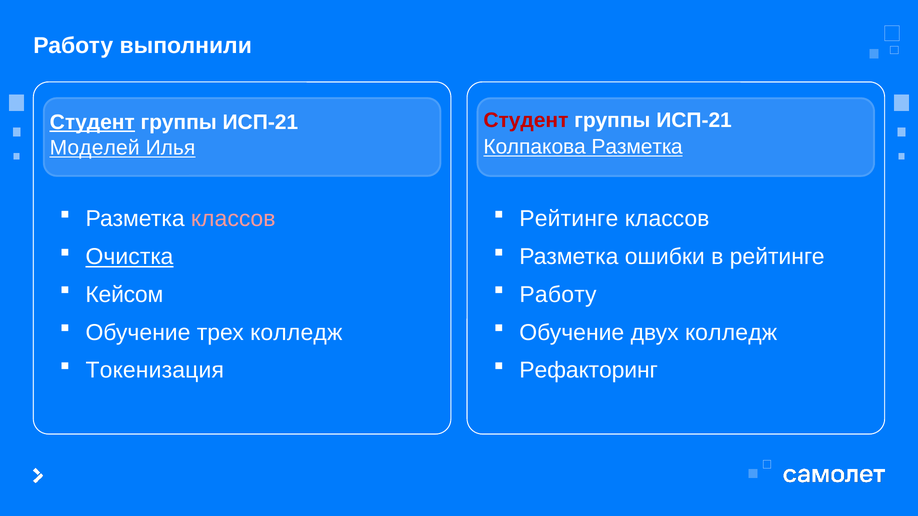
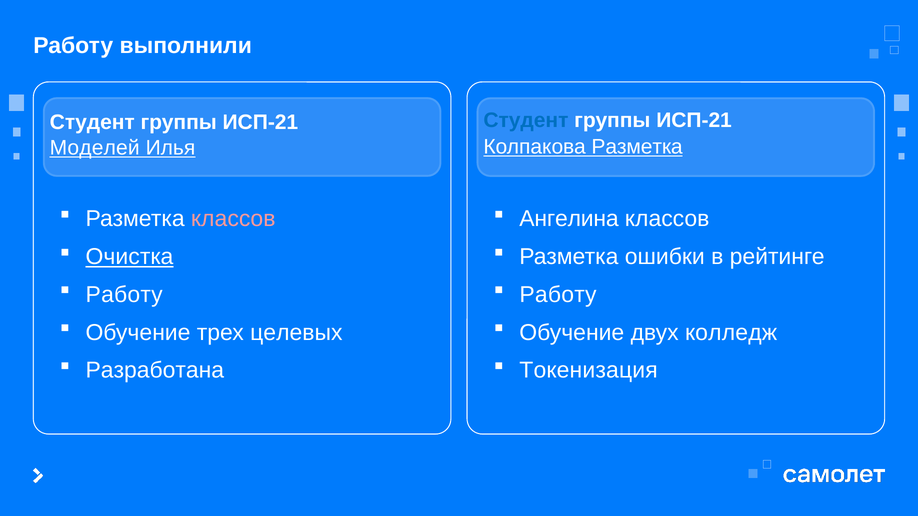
Студент at (526, 120) colour: red -> blue
Студент at (92, 122) underline: present -> none
Рейтинге at (569, 219): Рейтинге -> Ангелина
Кейсом at (124, 295): Кейсом -> Работу
трех колледж: колледж -> целевых
Токенизация: Токенизация -> Разработана
Рефакторинг: Рефакторинг -> Токенизация
